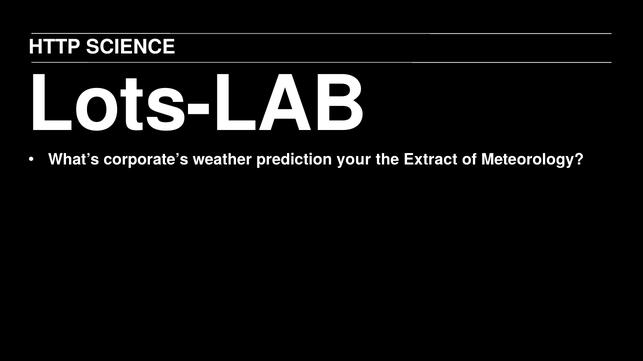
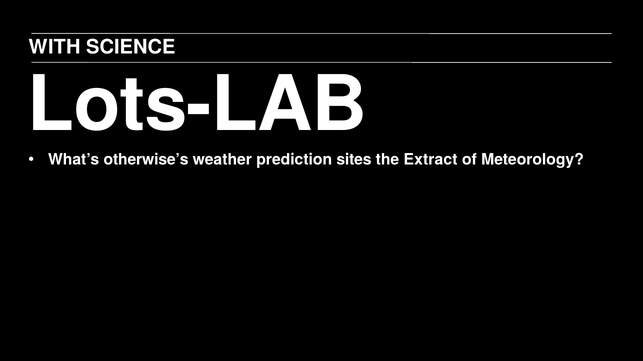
HTTP: HTTP -> WITH
corporate’s: corporate’s -> otherwise’s
your: your -> sites
